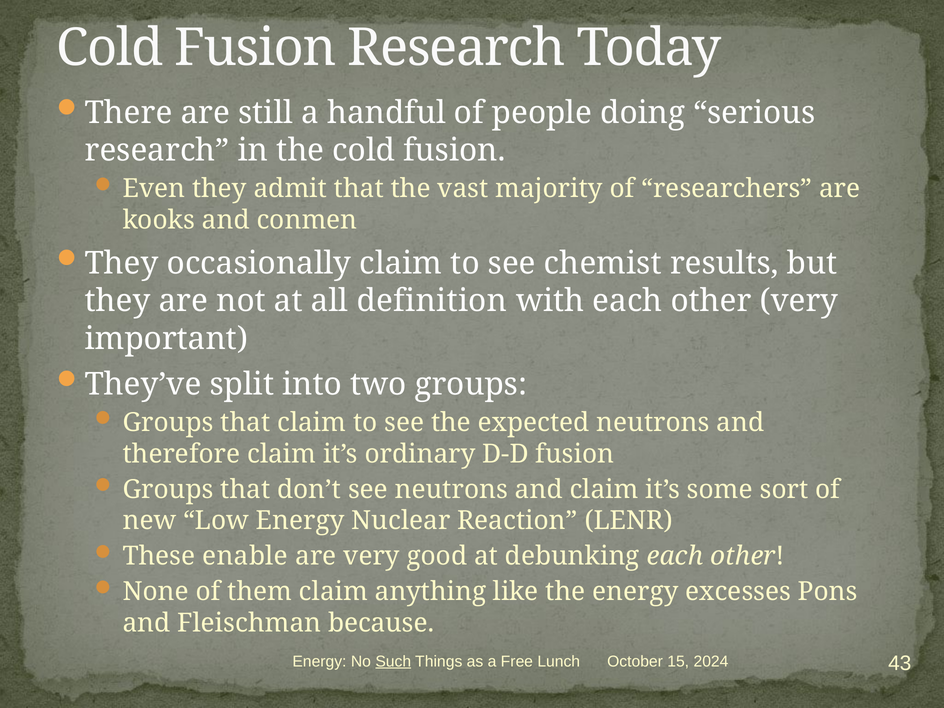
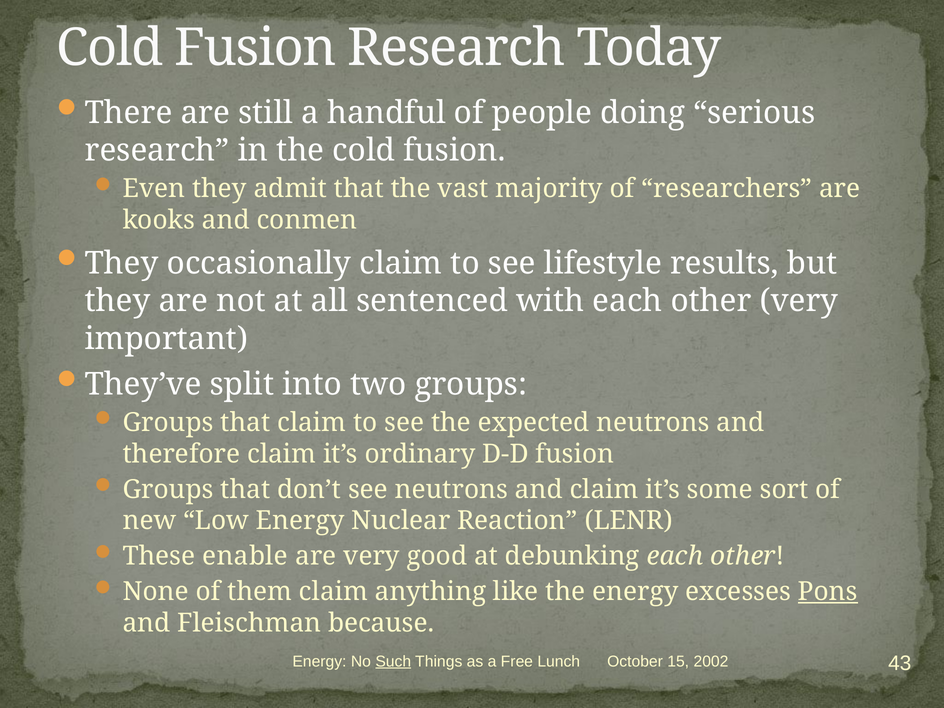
chemist: chemist -> lifestyle
definition: definition -> sentenced
Pons underline: none -> present
2024: 2024 -> 2002
